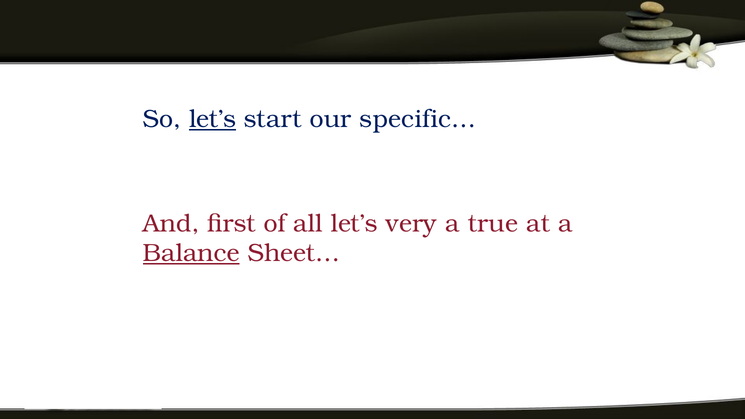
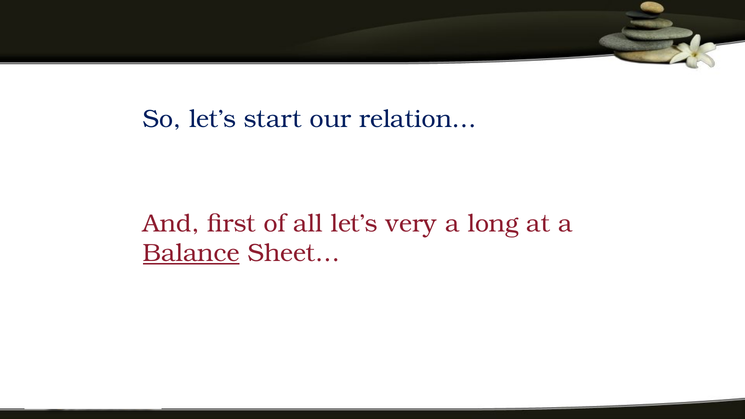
let’s at (213, 119) underline: present -> none
specific…: specific… -> relation…
true: true -> long
